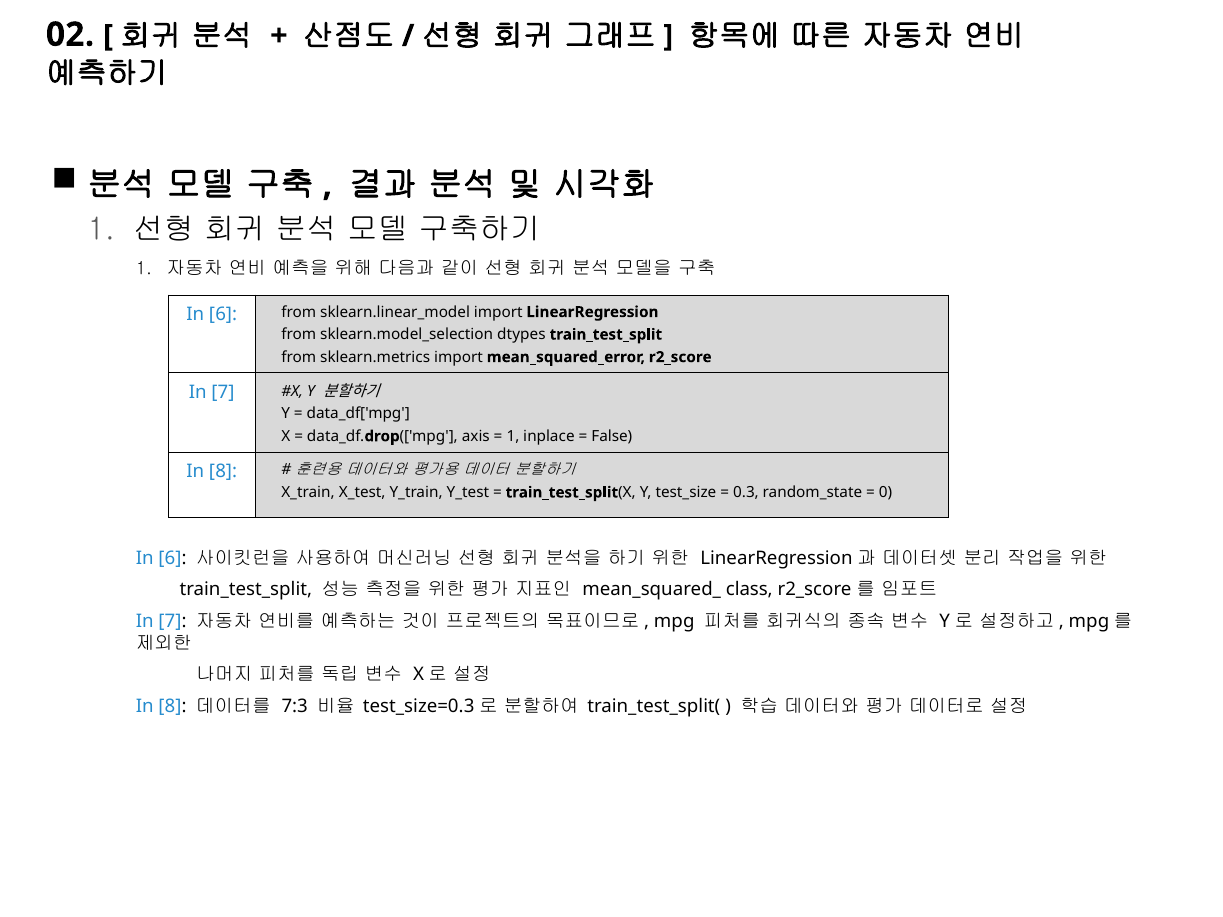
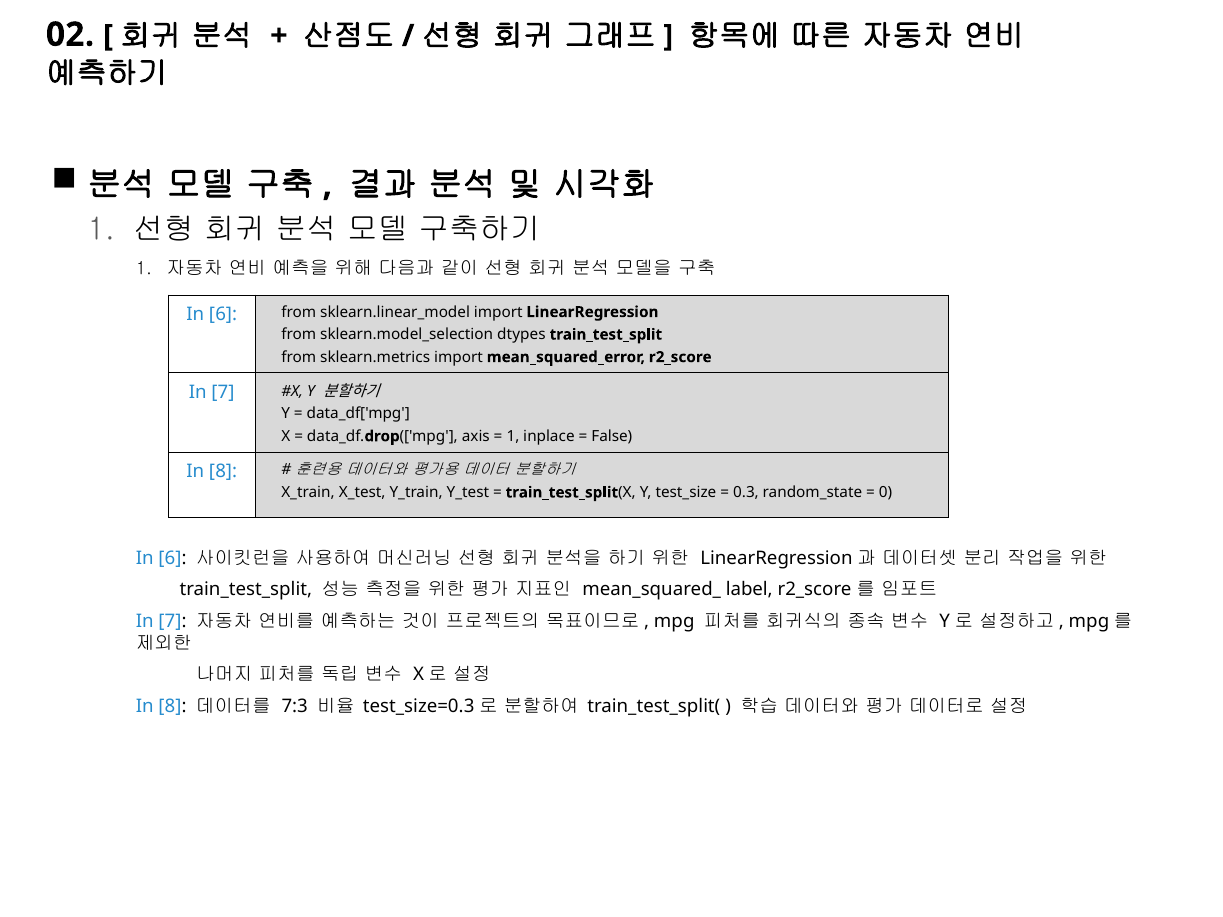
class: class -> label
